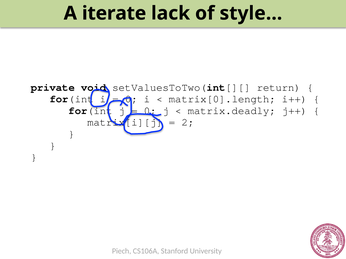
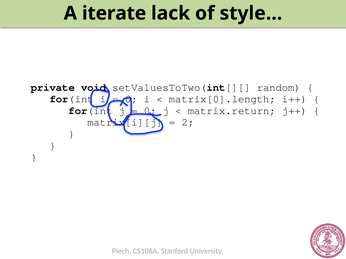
return: return -> random
matrix.deadly: matrix.deadly -> matrix.return
